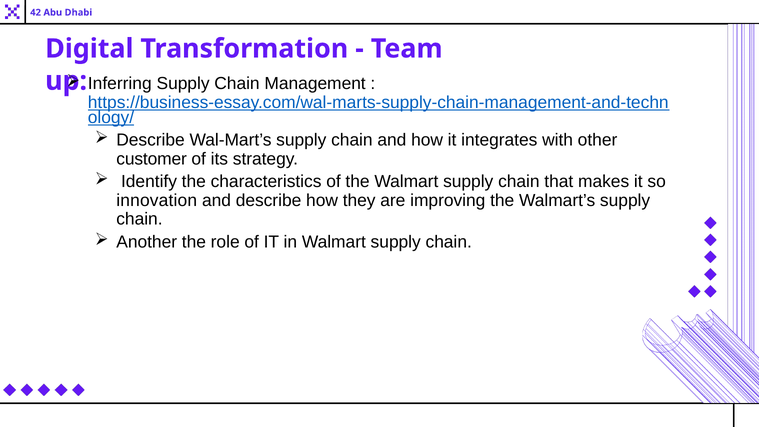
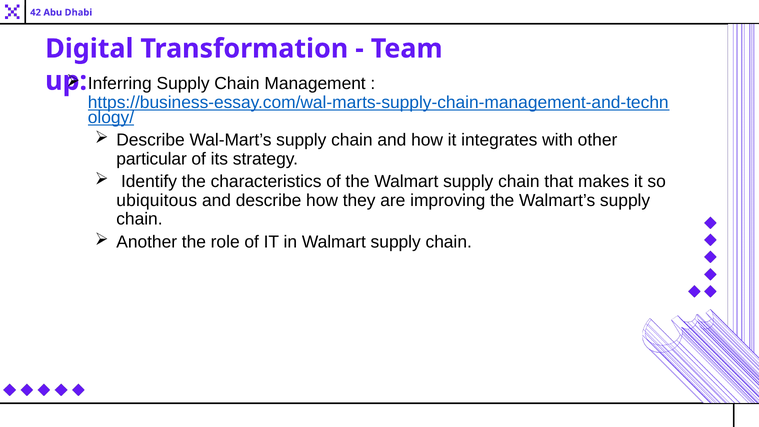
customer: customer -> particular
innovation: innovation -> ubiquitous
